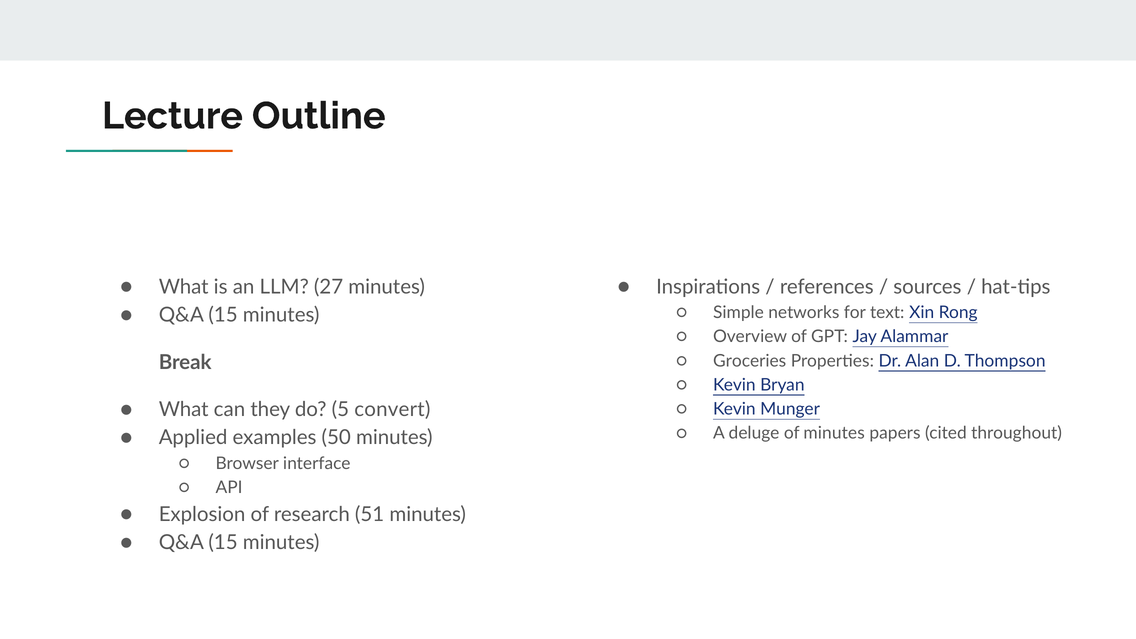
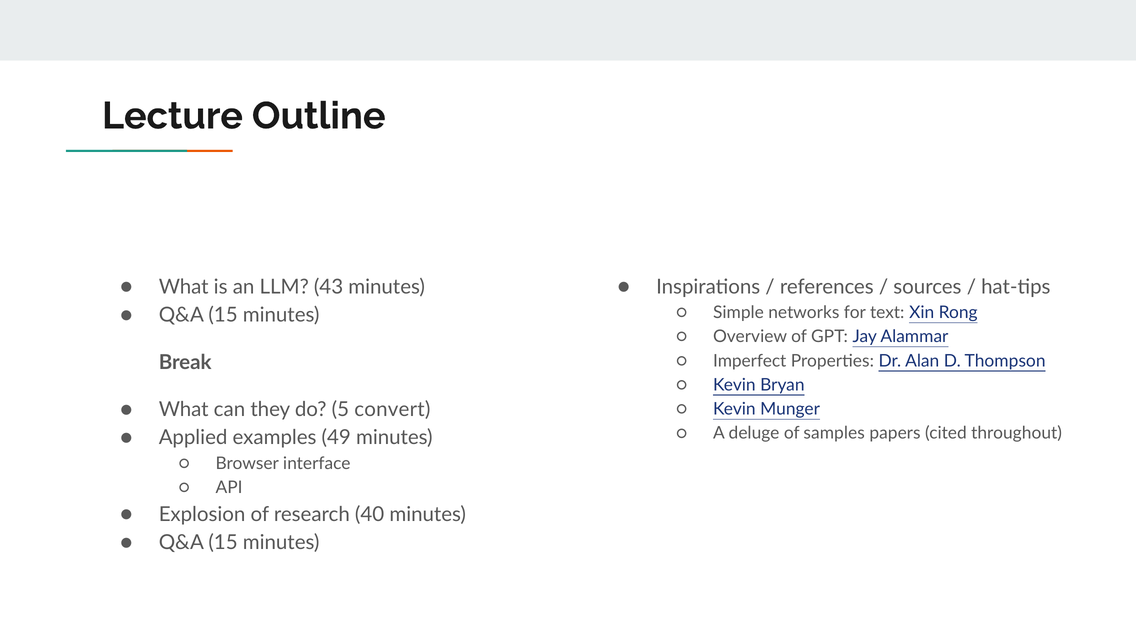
27: 27 -> 43
Groceries: Groceries -> Imperfect
of minutes: minutes -> samples
50: 50 -> 49
51: 51 -> 40
